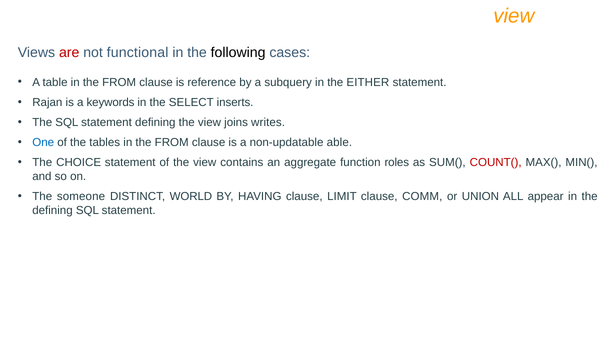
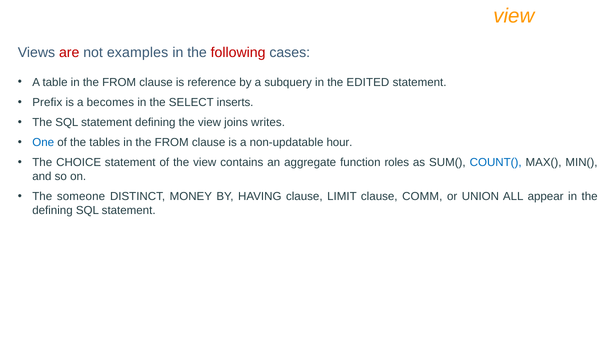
functional: functional -> examples
following colour: black -> red
EITHER: EITHER -> EDITED
Rajan: Rajan -> Prefix
keywords: keywords -> becomes
able: able -> hour
COUNT( colour: red -> blue
WORLD: WORLD -> MONEY
